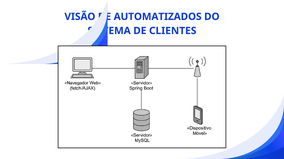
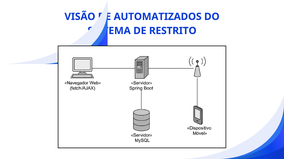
CLIENTES: CLIENTES -> RESTRITO
